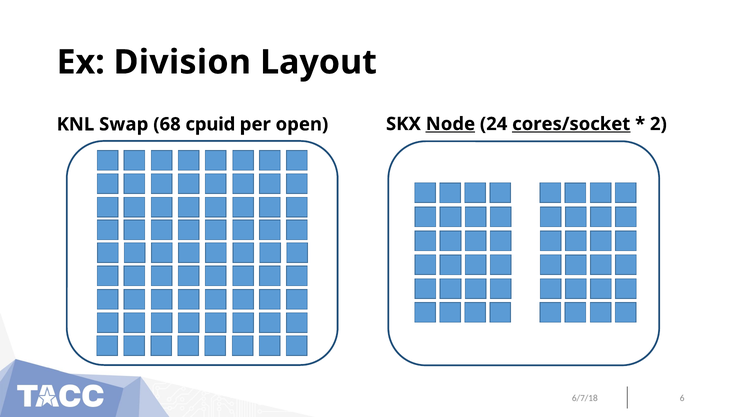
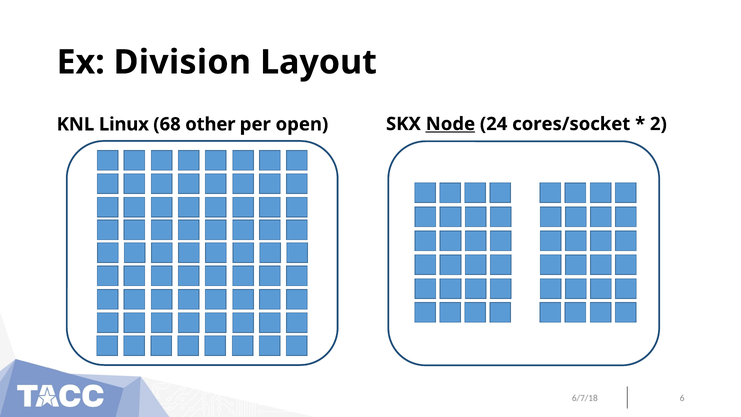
Swap: Swap -> Linux
cpuid: cpuid -> other
cores/socket underline: present -> none
